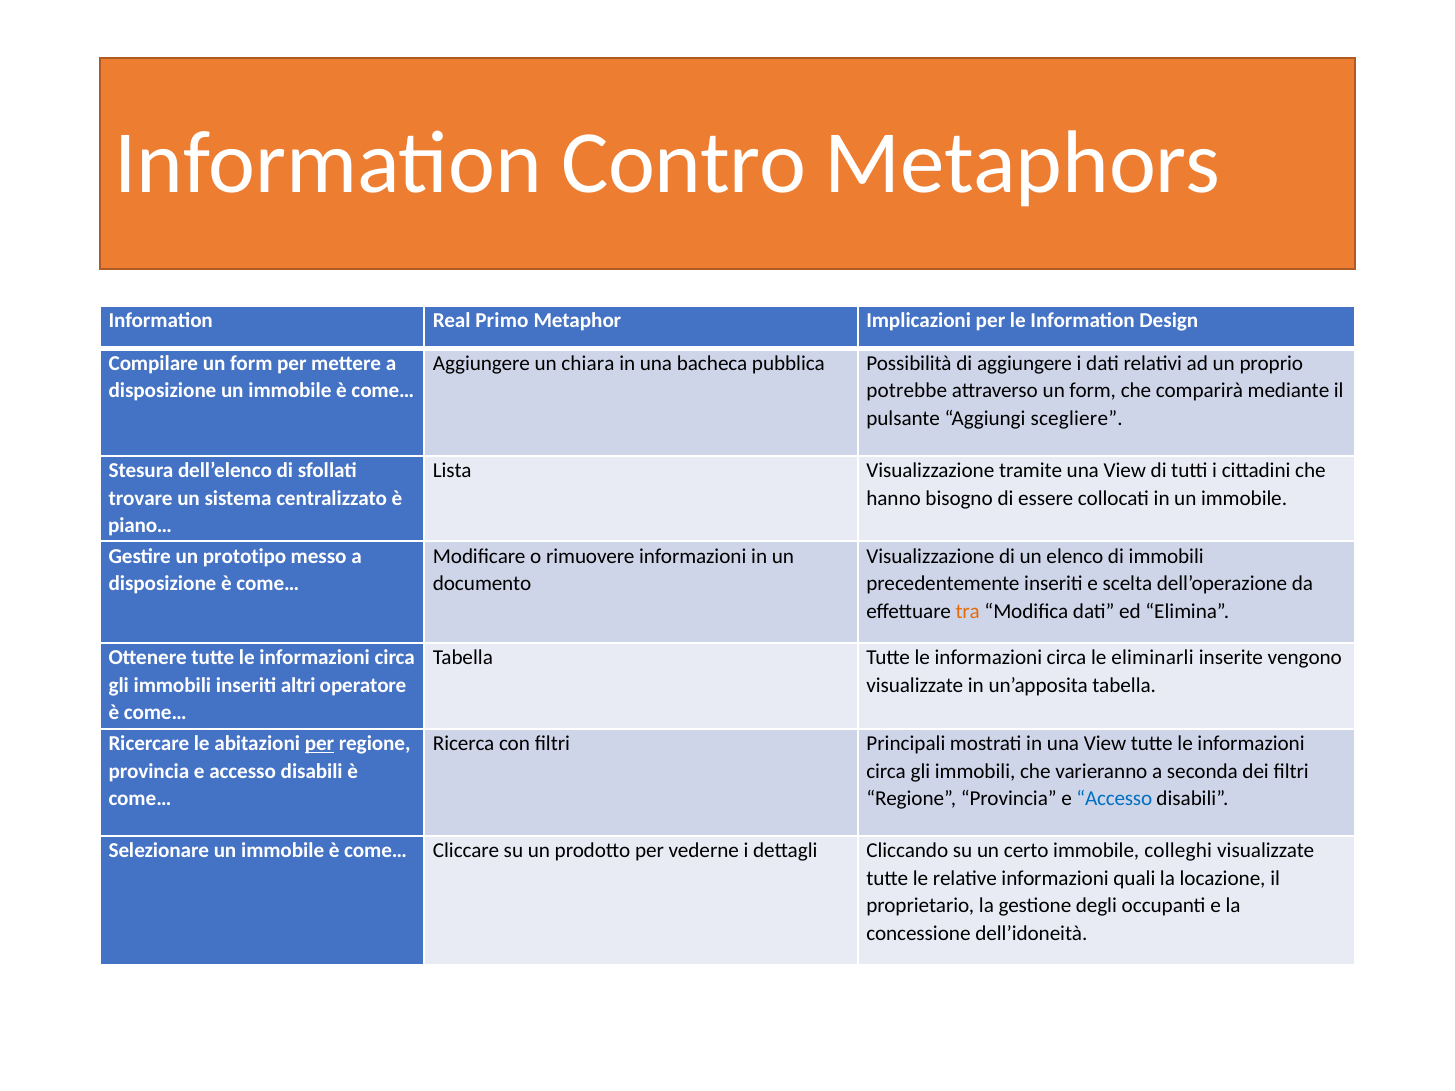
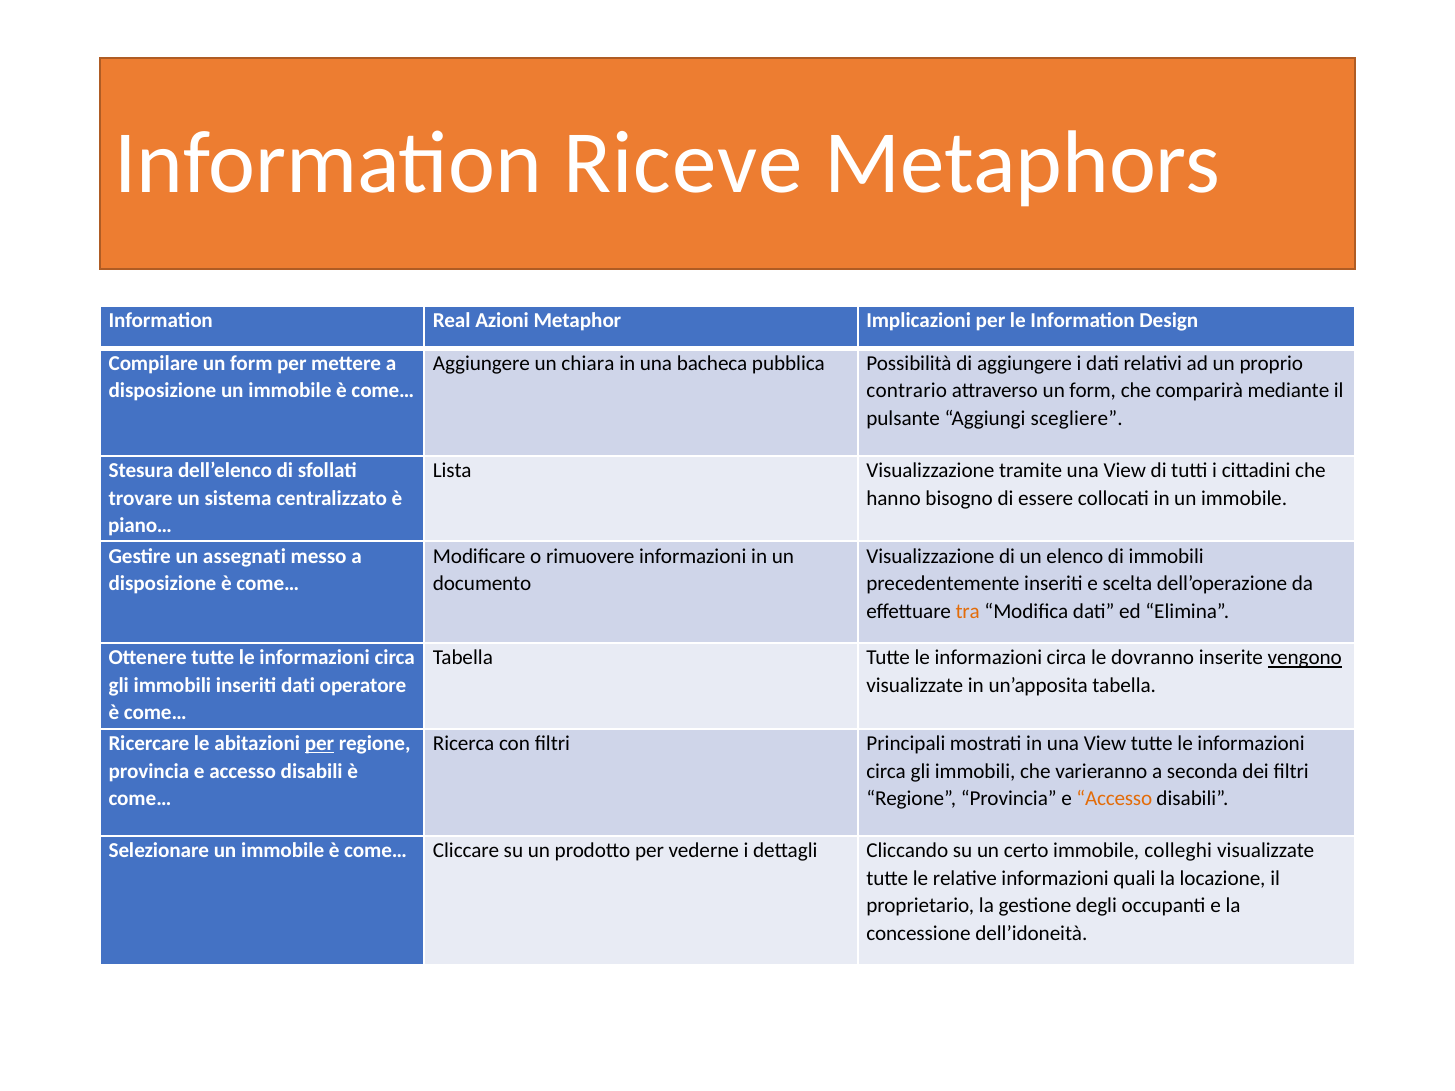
Contro: Contro -> Riceve
Primo: Primo -> Azioni
potrebbe: potrebbe -> contrario
prototipo: prototipo -> assegnati
eliminarli: eliminarli -> dovranno
vengono underline: none -> present
inseriti altri: altri -> dati
Accesso at (1114, 799) colour: blue -> orange
